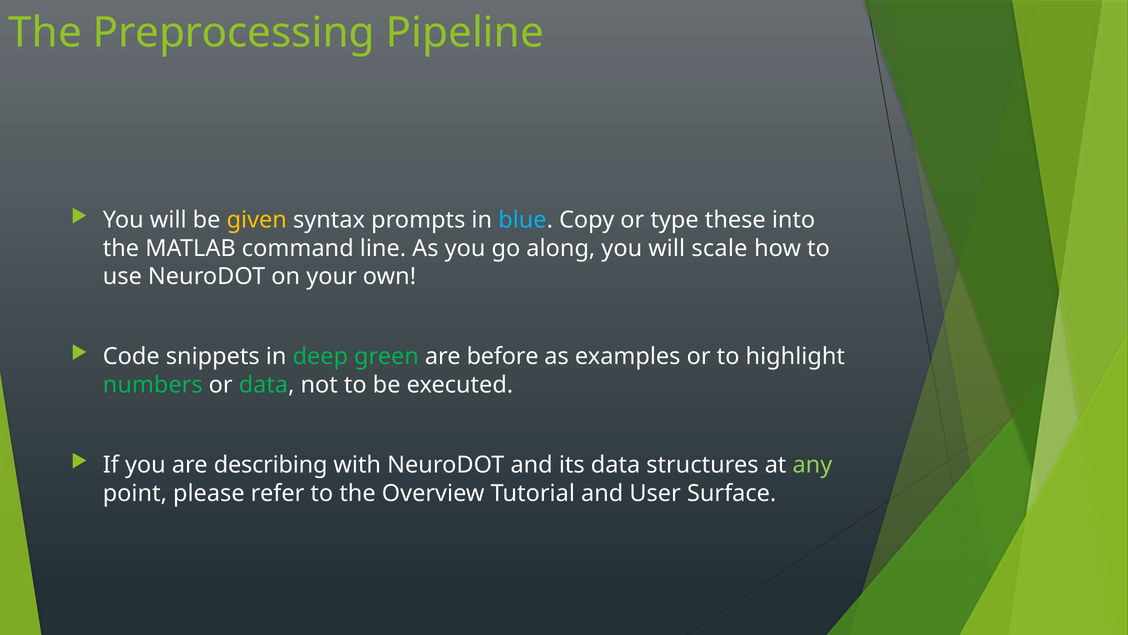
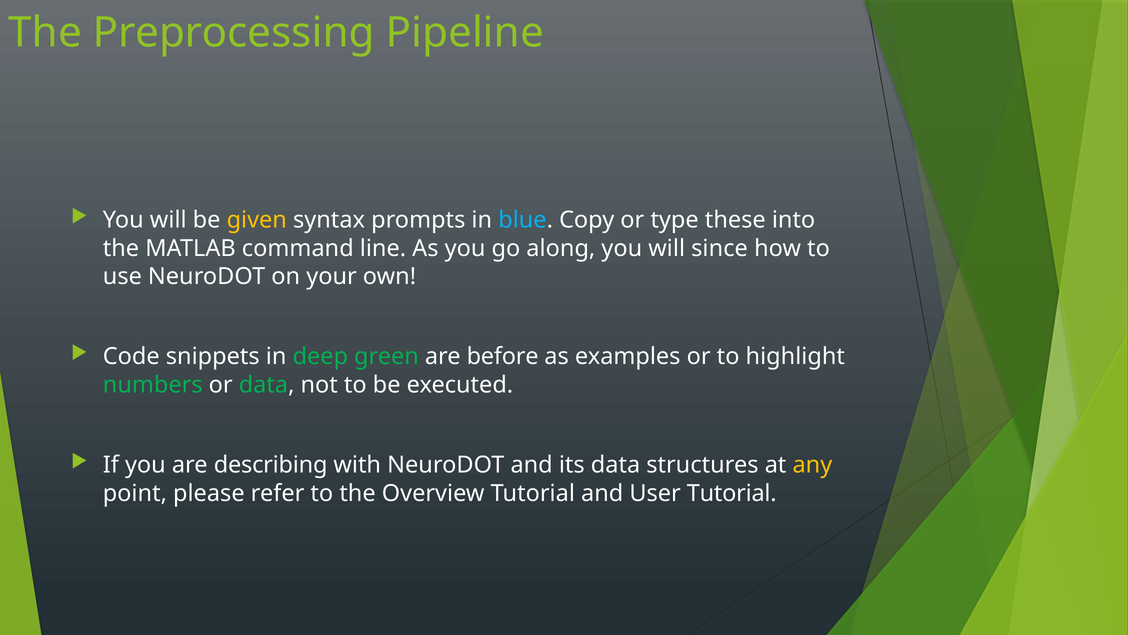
scale: scale -> since
any colour: light green -> yellow
User Surface: Surface -> Tutorial
